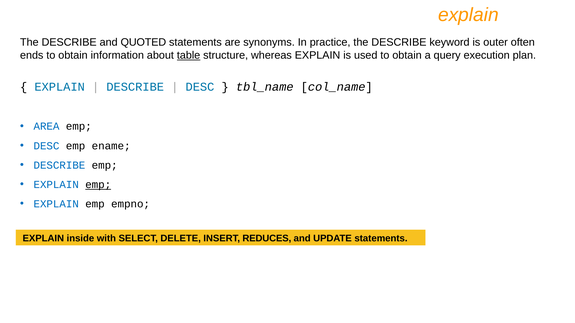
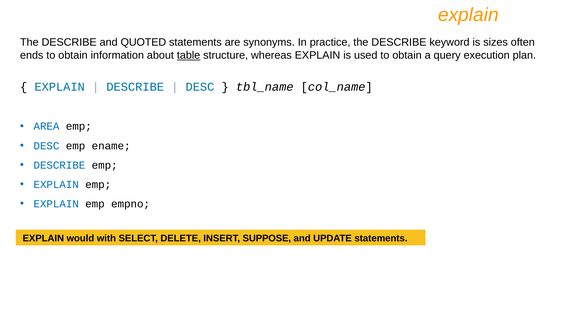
outer: outer -> sizes
emp at (98, 185) underline: present -> none
inside: inside -> would
REDUCES: REDUCES -> SUPPOSE
